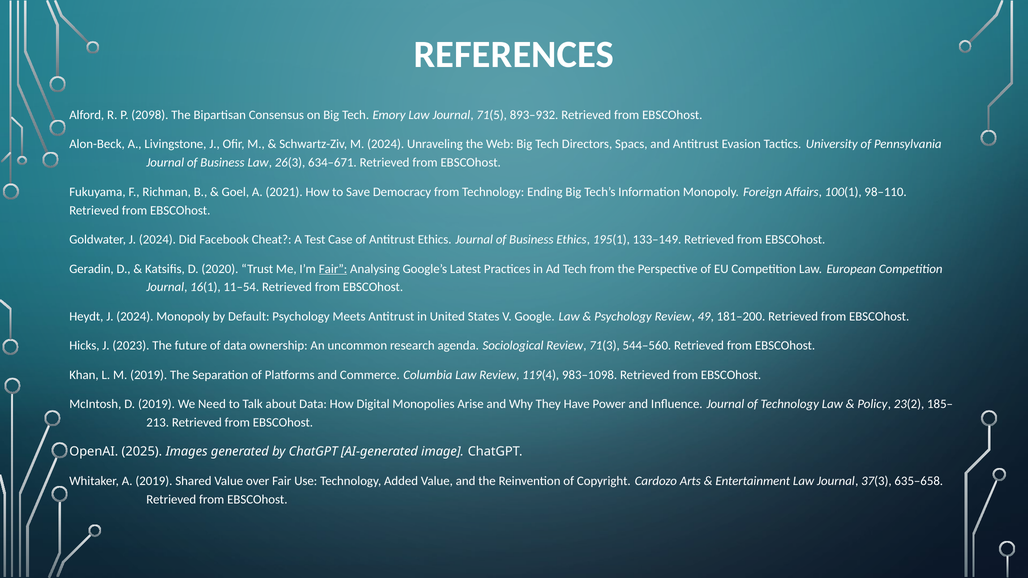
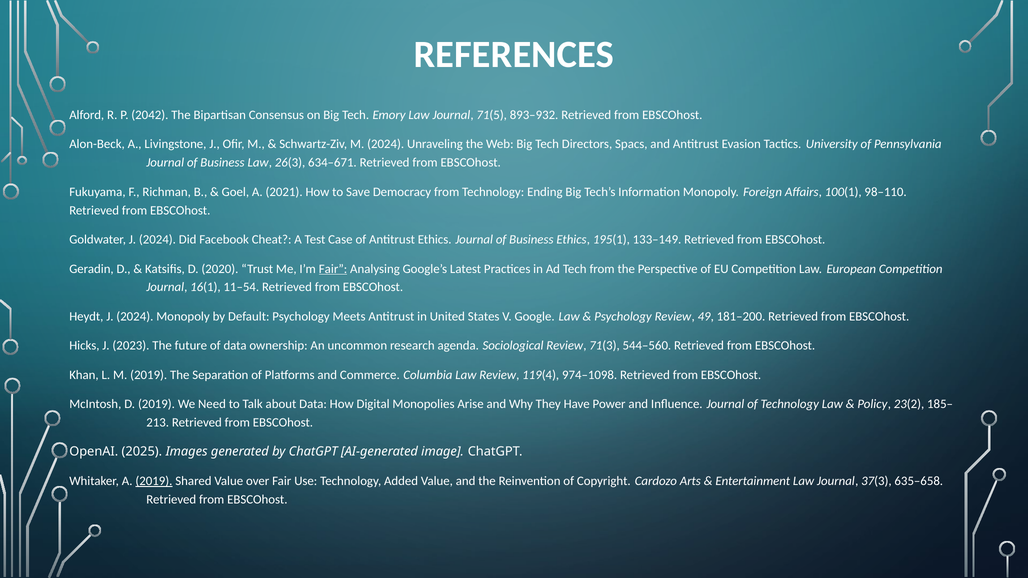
2098: 2098 -> 2042
983–1098: 983–1098 -> 974–1098
2019 at (154, 481) underline: none -> present
